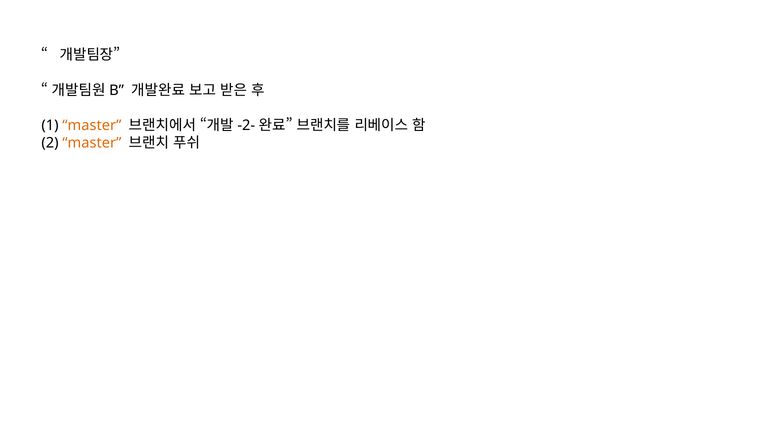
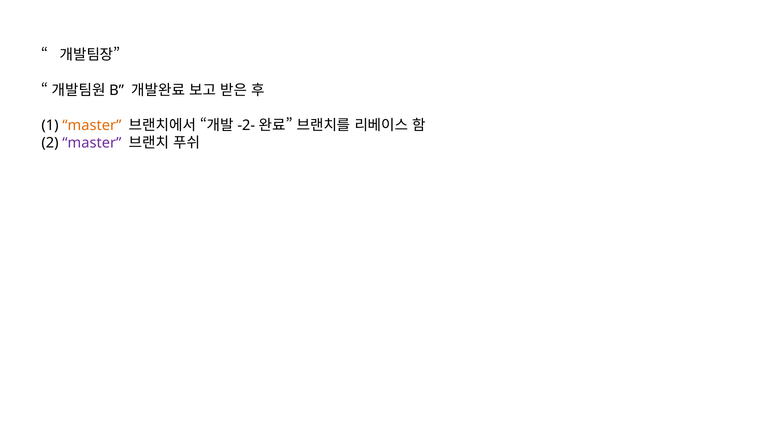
master at (92, 143) colour: orange -> purple
